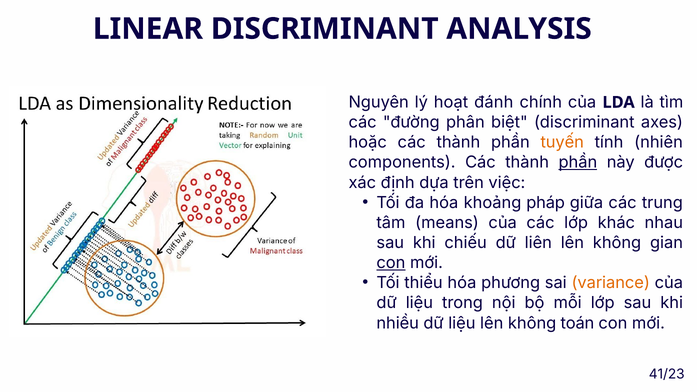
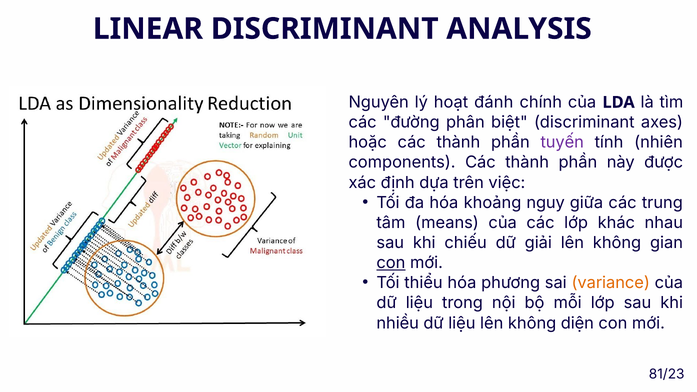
tuyến colour: orange -> purple
phần at (578, 163) underline: present -> none
pháp: pháp -> nguy
liên: liên -> giải
toán: toán -> diện
41/23: 41/23 -> 81/23
